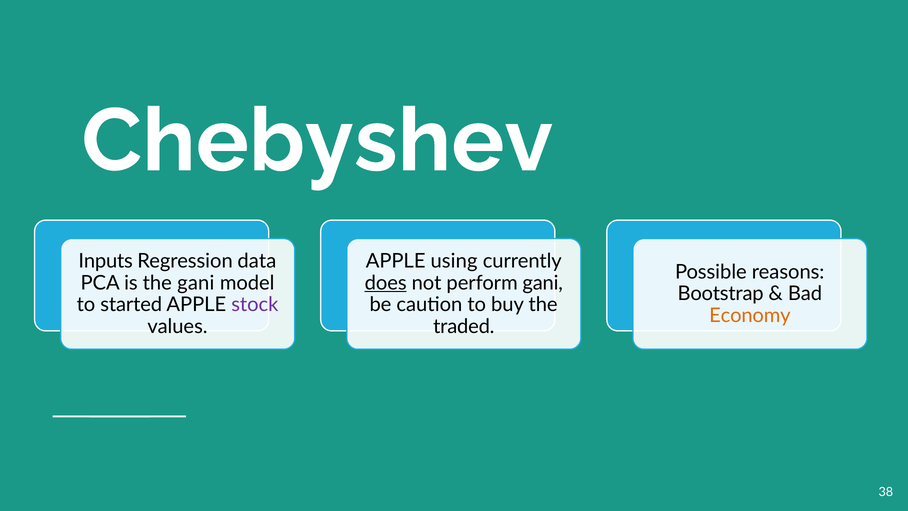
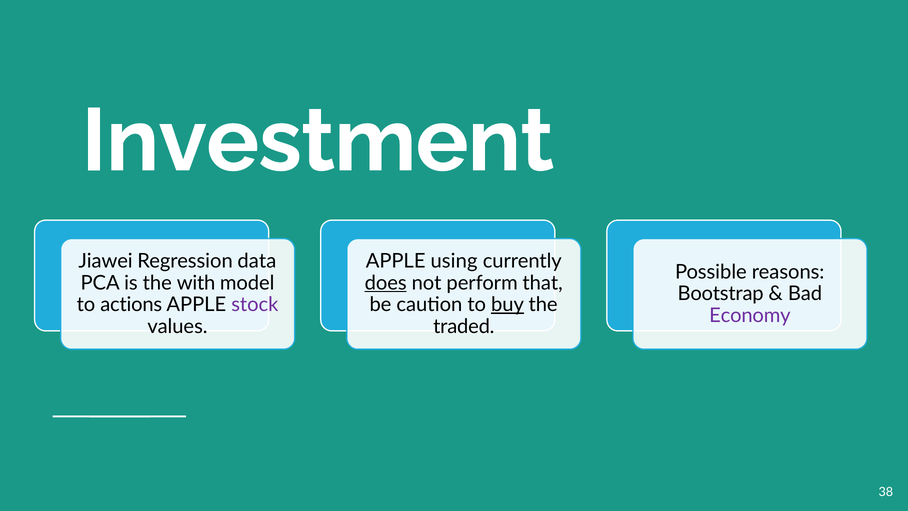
Chebyshev: Chebyshev -> Investment
Inputs: Inputs -> Jiawei
the gani: gani -> with
perform gani: gani -> that
started: started -> actions
buy underline: none -> present
Economy colour: orange -> purple
